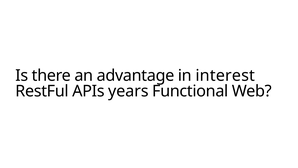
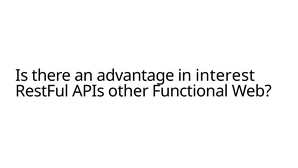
years: years -> other
